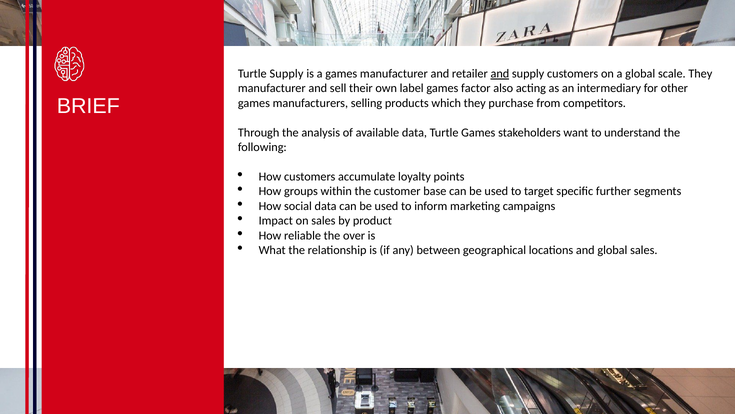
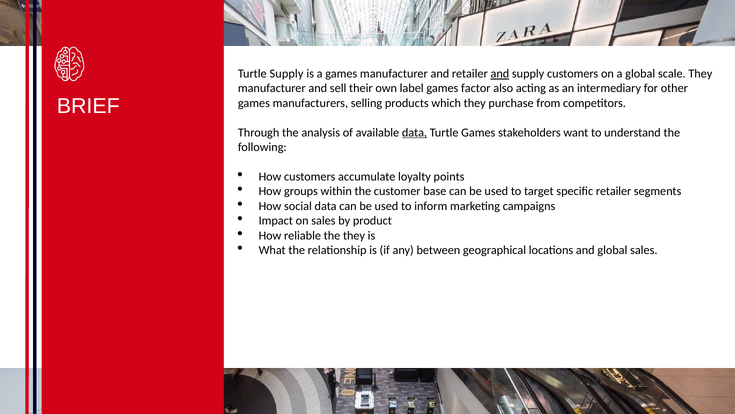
data at (415, 132) underline: none -> present
specific further: further -> retailer
the over: over -> they
